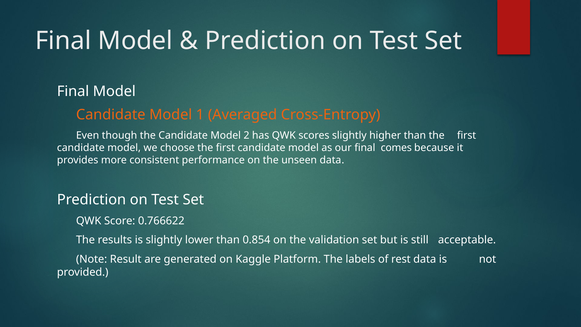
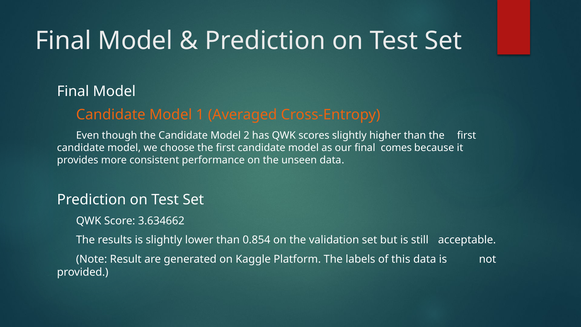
0.766622: 0.766622 -> 3.634662
rest: rest -> this
